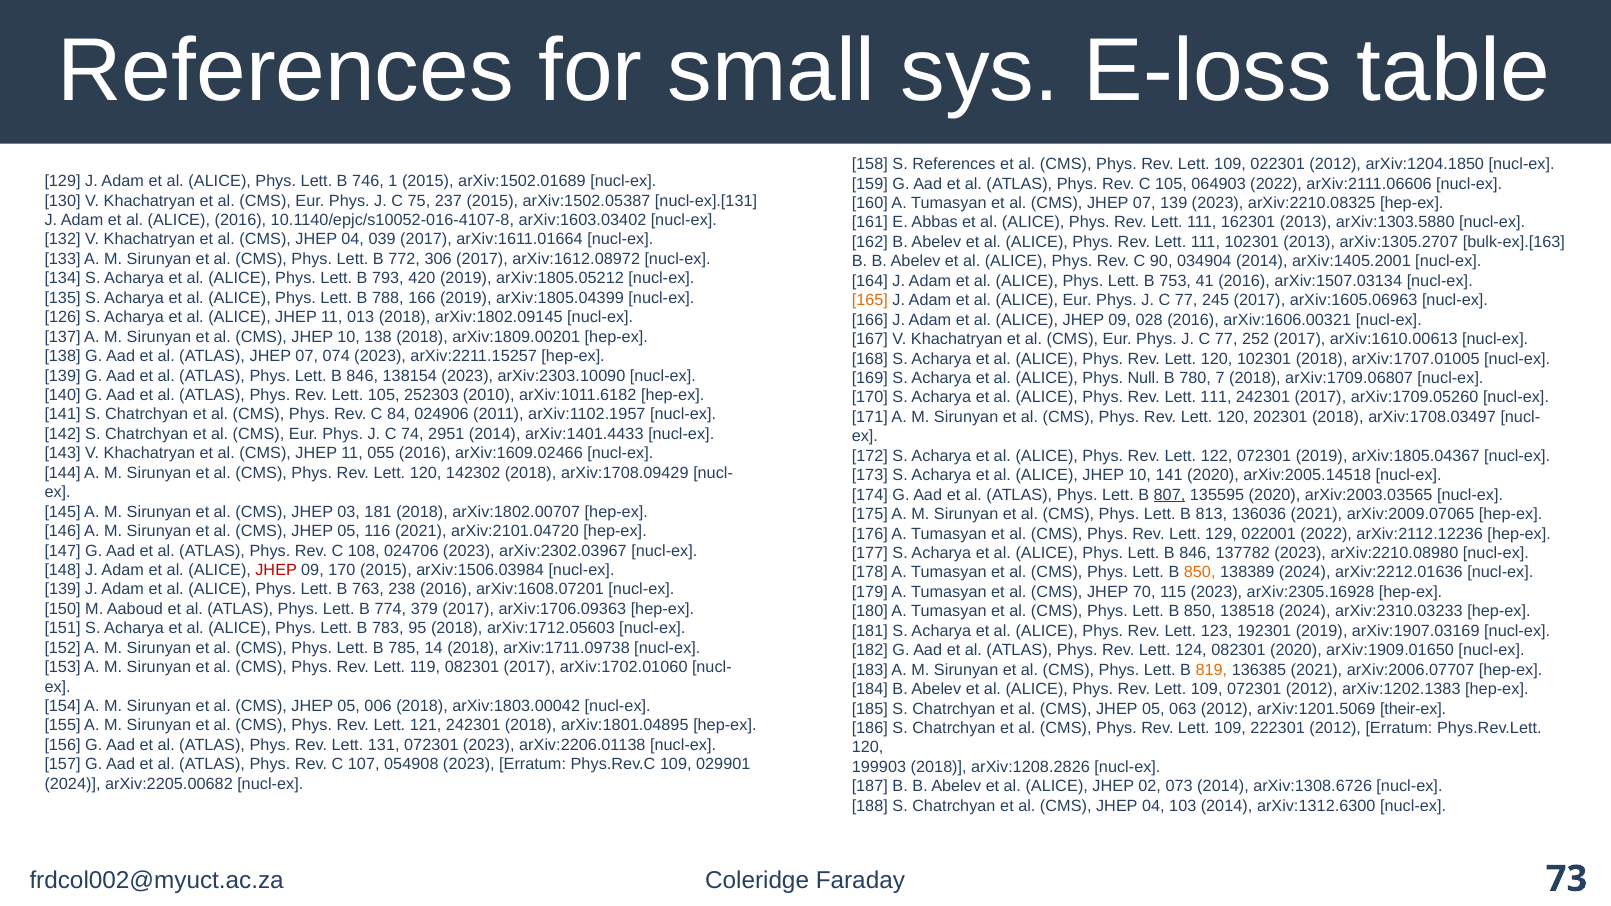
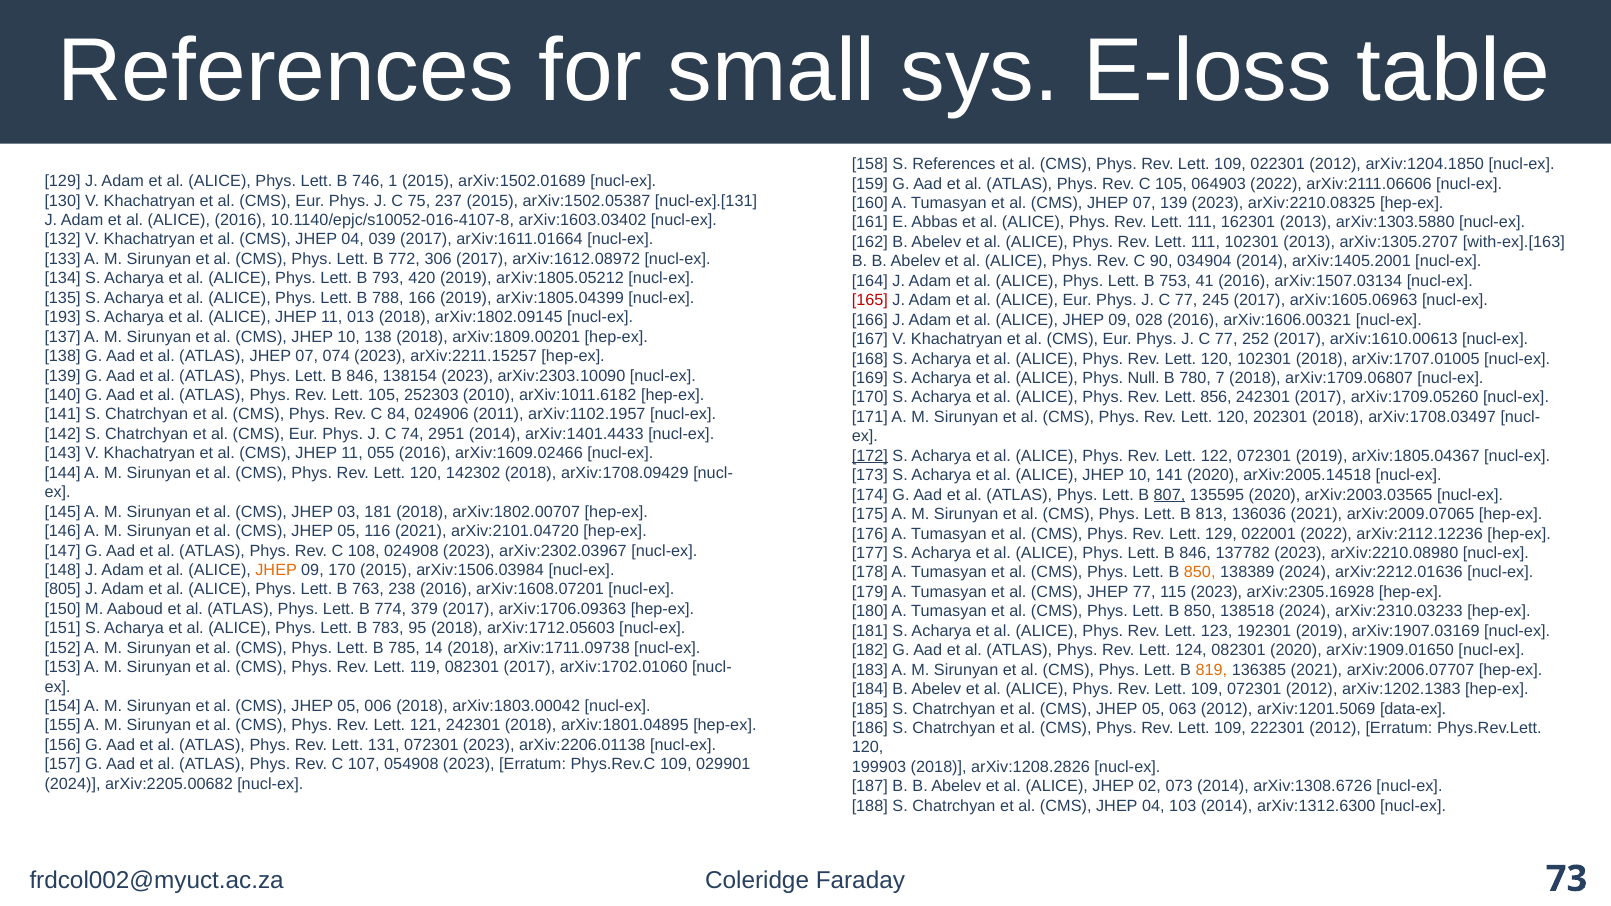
bulk-ex].[163: bulk-ex].[163 -> with-ex].[163
165 colour: orange -> red
126: 126 -> 193
111 at (1216, 398): 111 -> 856
172 underline: none -> present
024706: 024706 -> 024908
JHEP at (276, 570) colour: red -> orange
139 at (63, 590): 139 -> 805
JHEP 70: 70 -> 77
their-ex: their-ex -> data-ex
